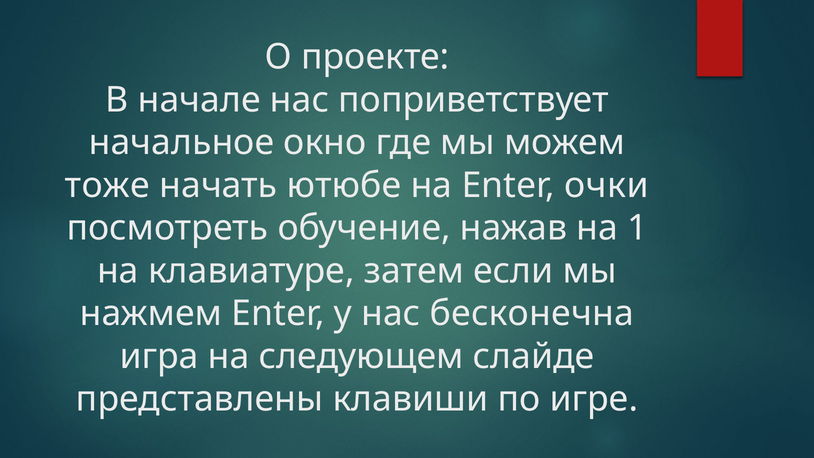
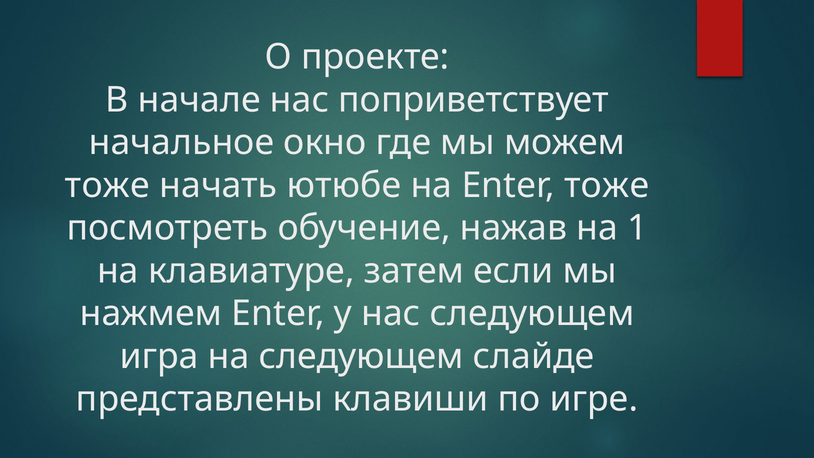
Enter очки: очки -> тоже
нас бесконечна: бесконечна -> следующем
